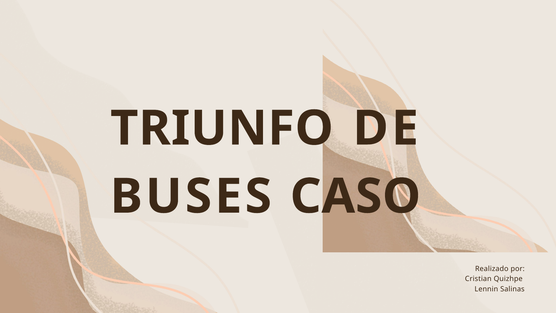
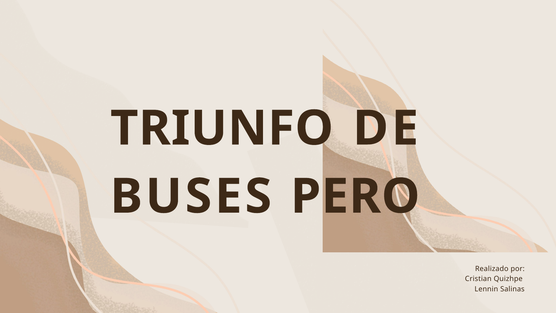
CASO: CASO -> PERO
